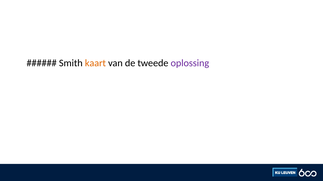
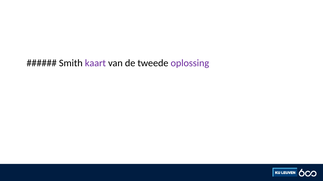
kaart colour: orange -> purple
